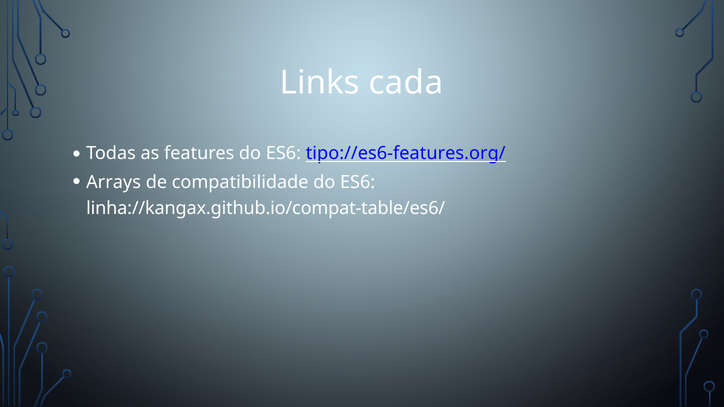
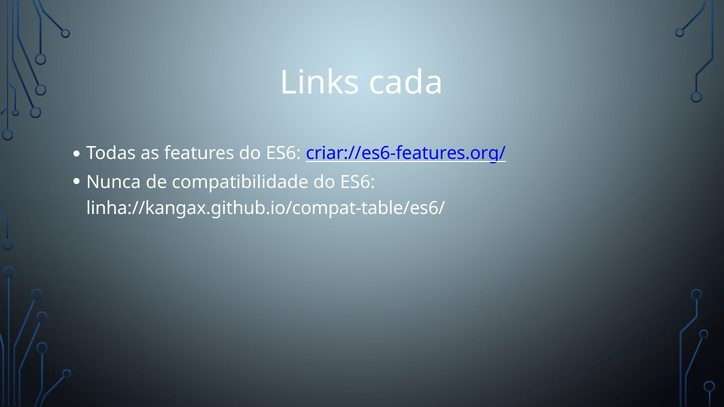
tipo://es6-features.org/: tipo://es6-features.org/ -> criar://es6-features.org/
Arrays: Arrays -> Nunca
